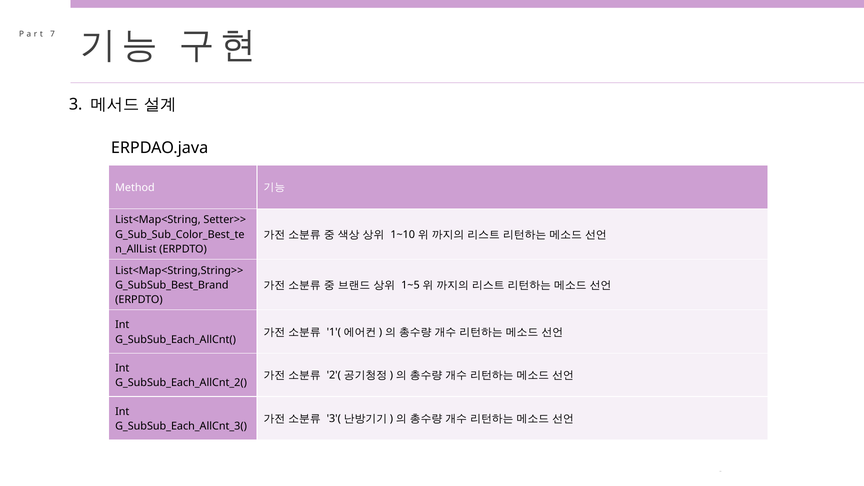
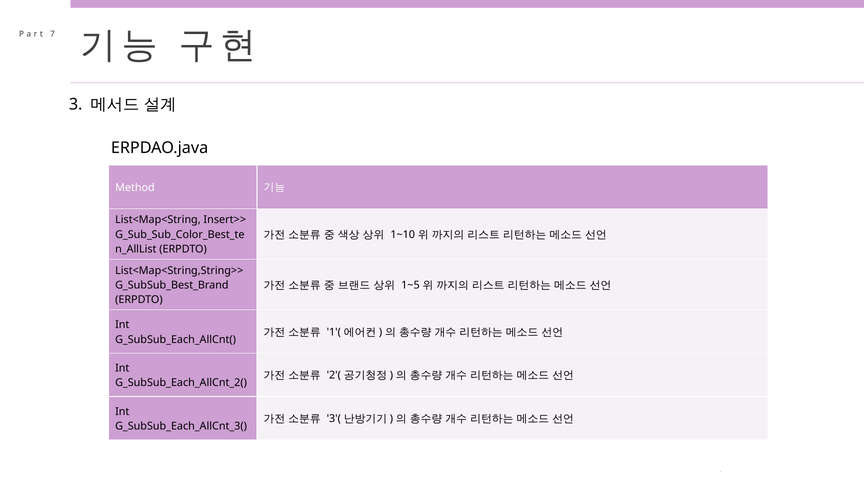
Setter>>: Setter>> -> Insert>>
